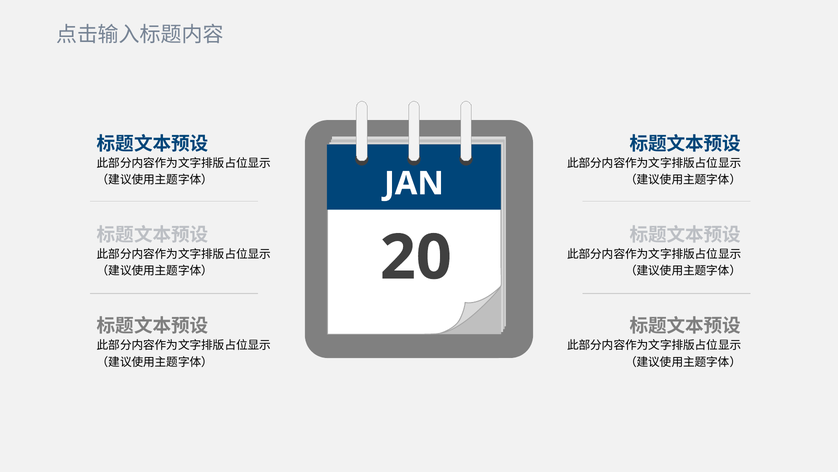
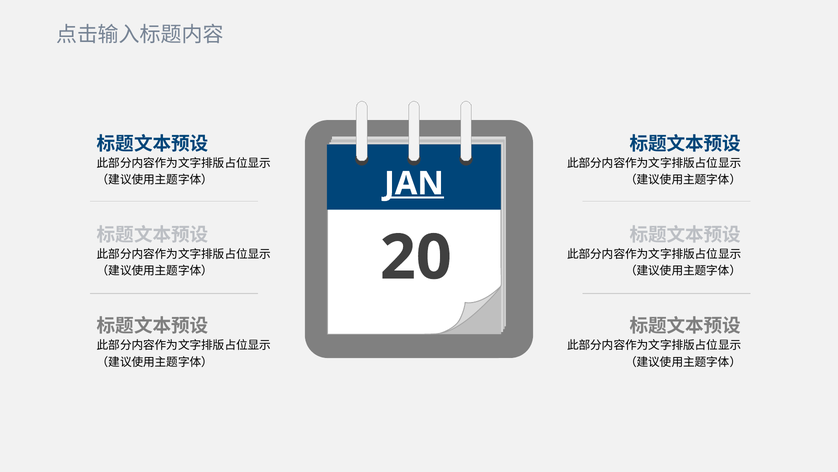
JAN underline: none -> present
